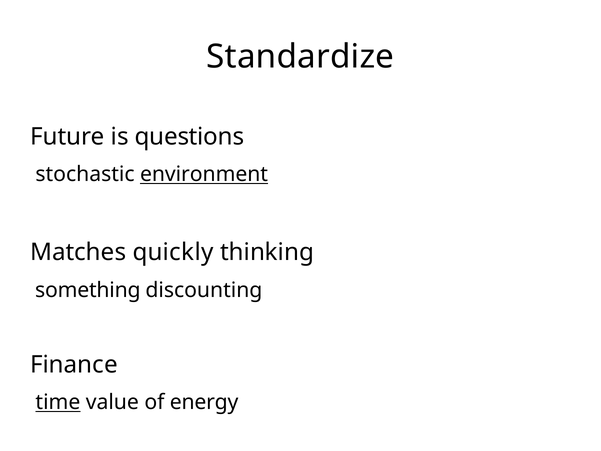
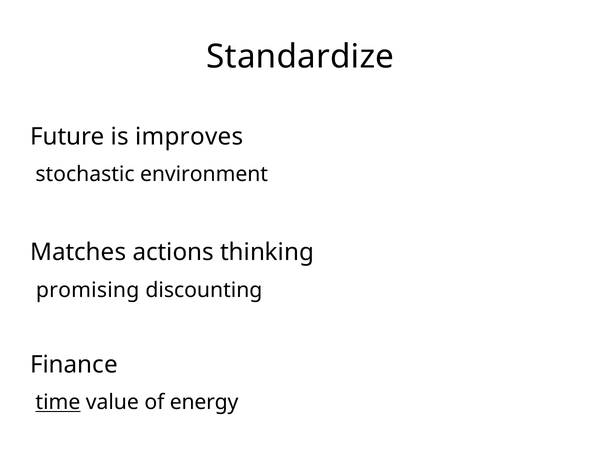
questions: questions -> improves
environment underline: present -> none
quickly: quickly -> actions
something: something -> promising
